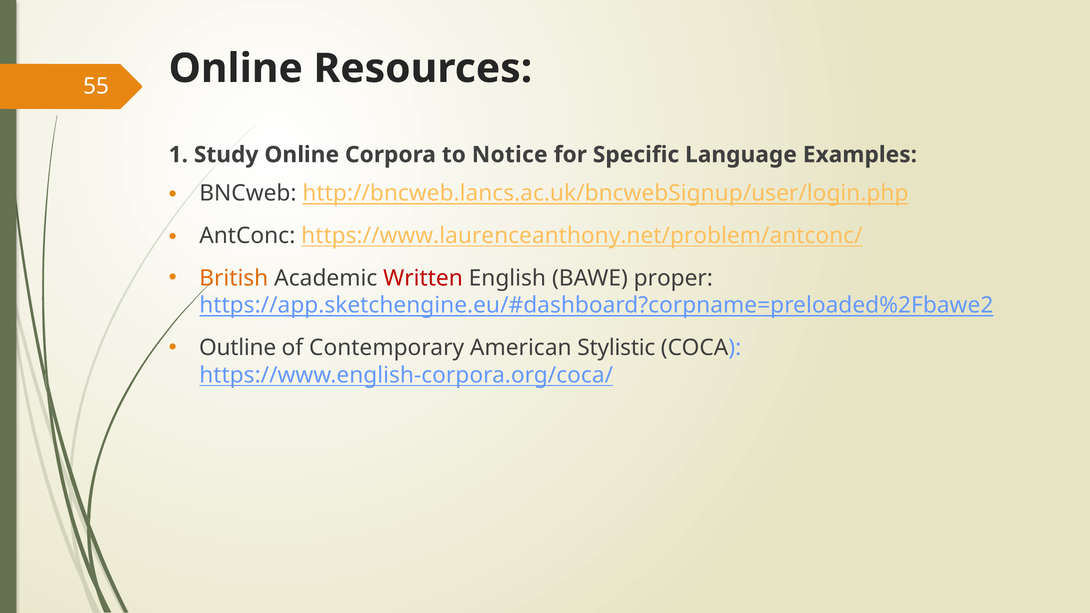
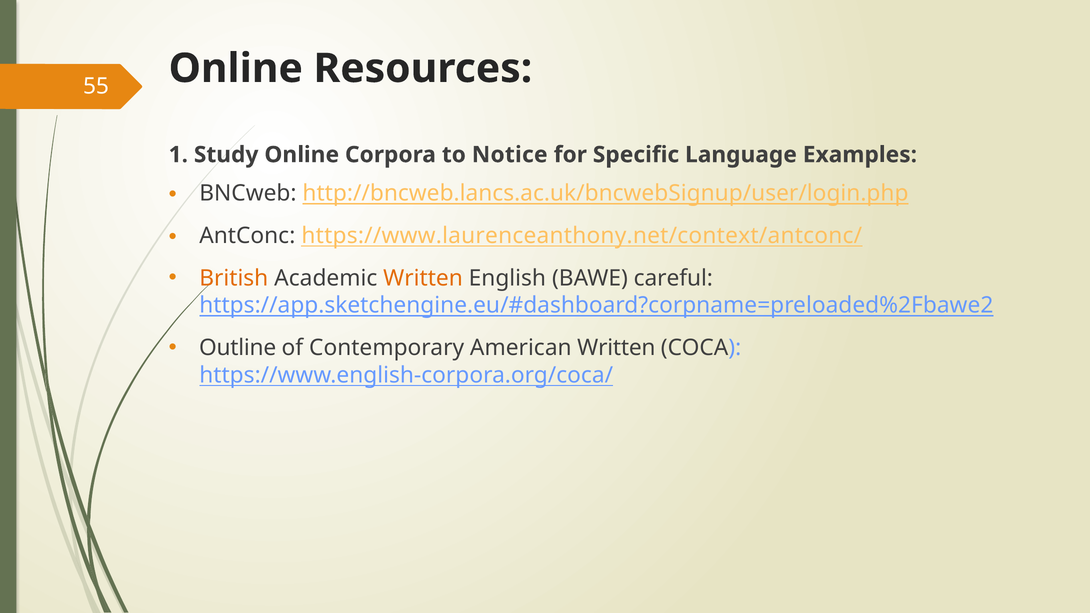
https://www.laurenceanthony.net/problem/antconc/: https://www.laurenceanthony.net/problem/antconc/ -> https://www.laurenceanthony.net/context/antconc/
Written at (423, 278) colour: red -> orange
proper: proper -> careful
American Stylistic: Stylistic -> Written
